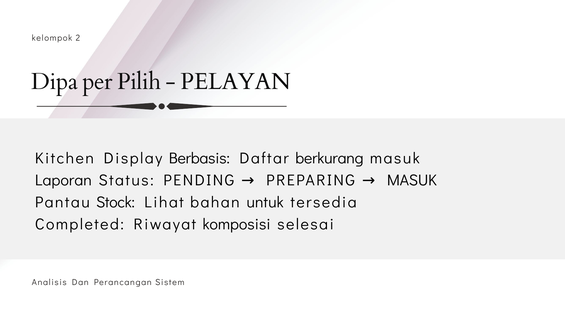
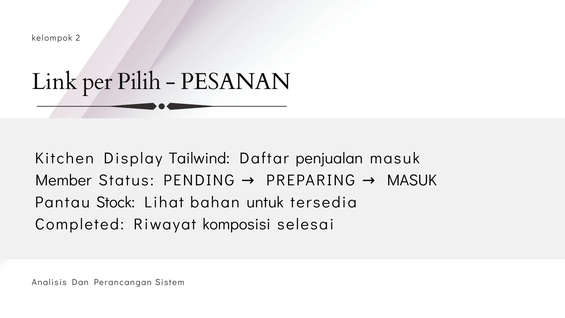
Dipa: Dipa -> Link
PELAYAN: PELAYAN -> PESANAN
Berbasis: Berbasis -> Tailwind
berkurang: berkurang -> penjualan
Laporan: Laporan -> Member
